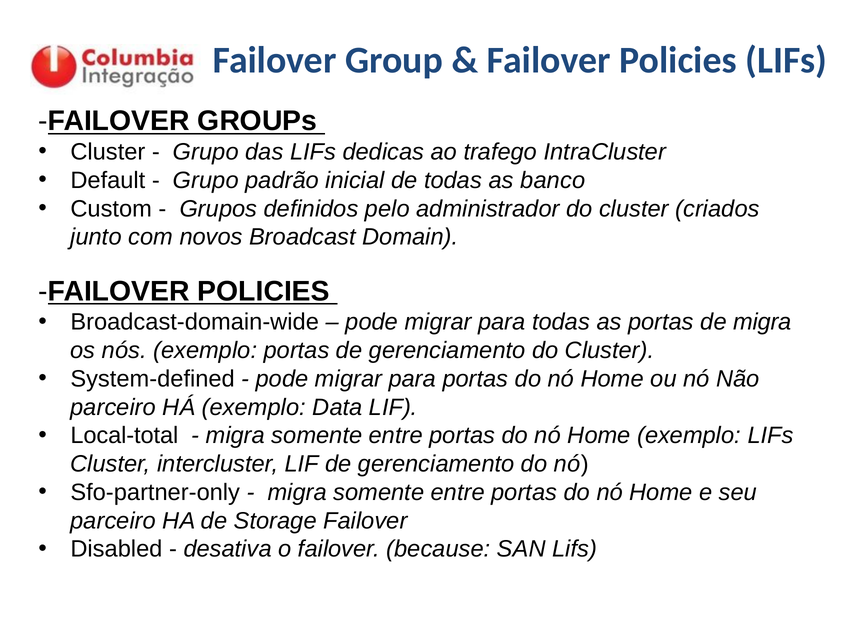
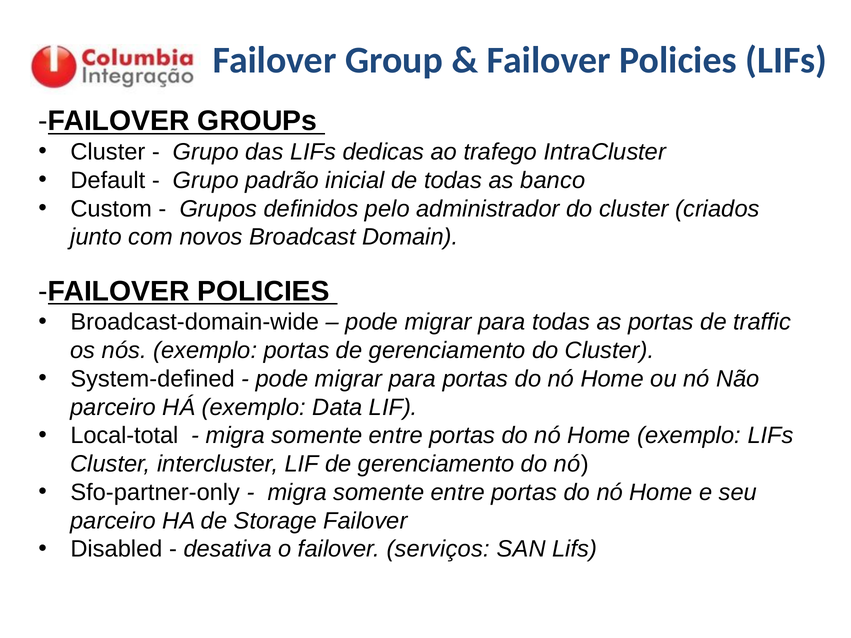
de migra: migra -> traffic
because: because -> serviços
